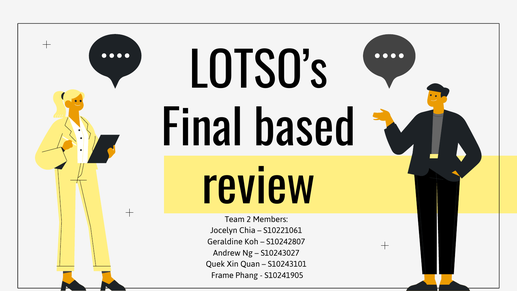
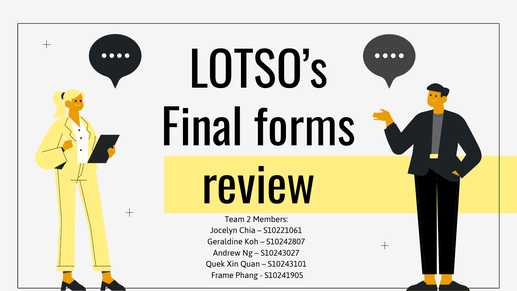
based: based -> forms
